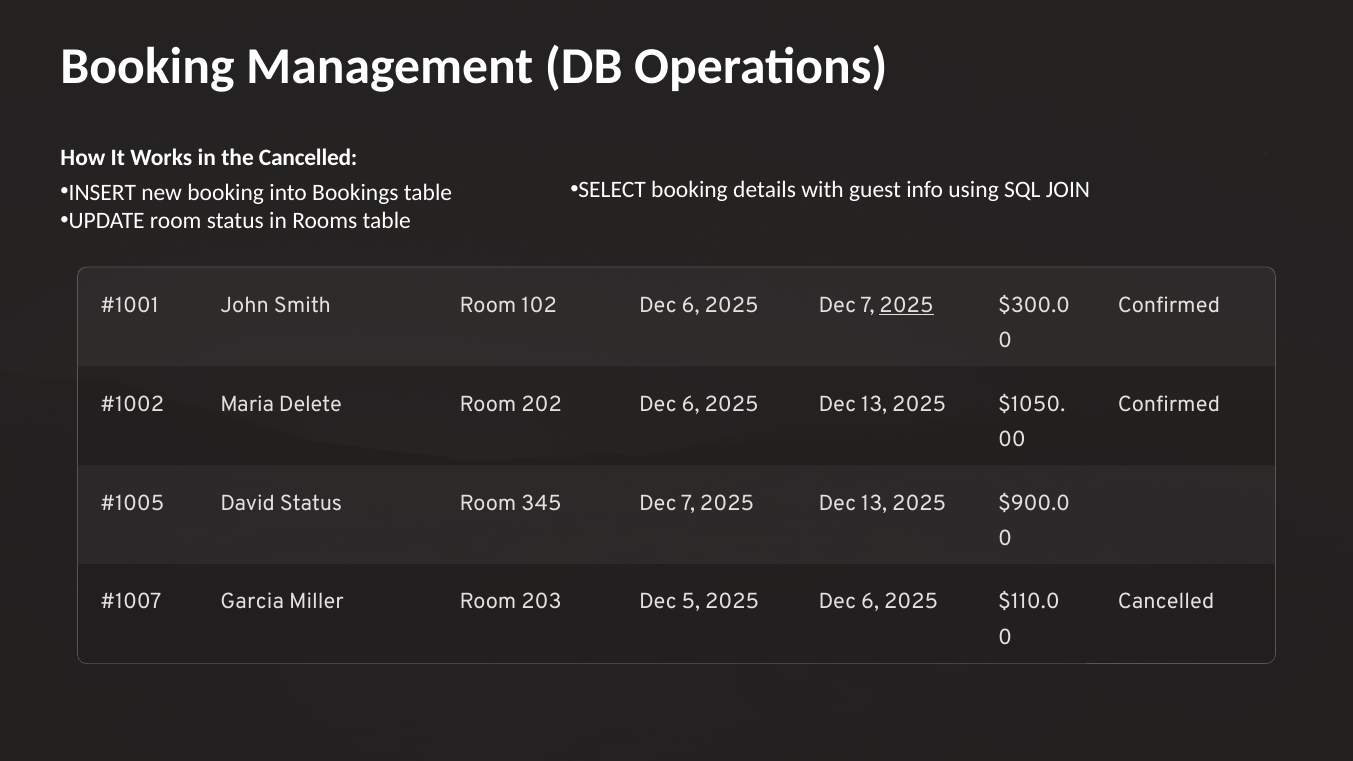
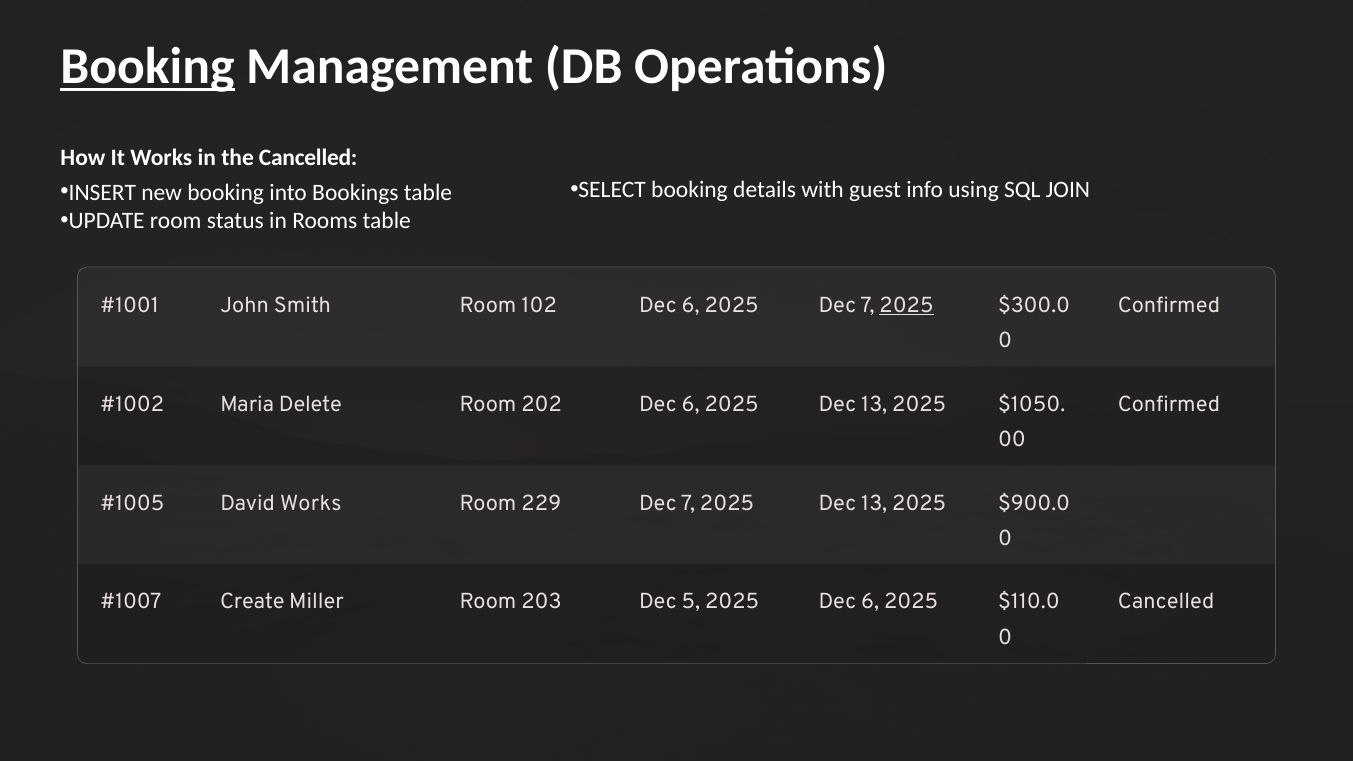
Booking at (147, 67) underline: none -> present
David Status: Status -> Works
345: 345 -> 229
Garcia: Garcia -> Create
